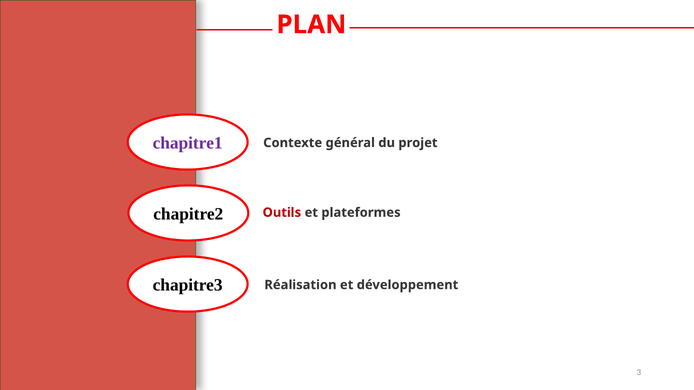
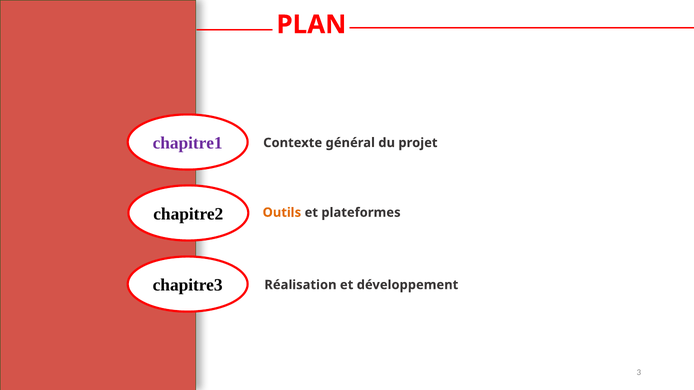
Outils colour: red -> orange
